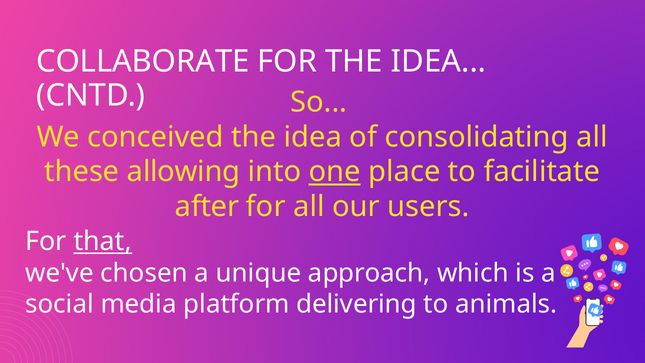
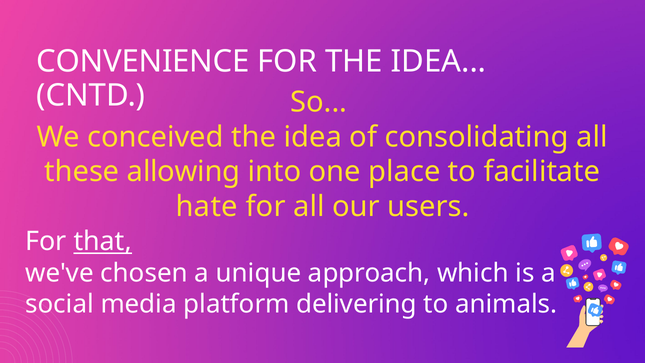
COLLABORATE: COLLABORATE -> CONVENIENCE
one underline: present -> none
after: after -> hate
